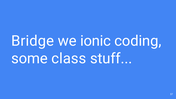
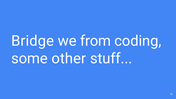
ionic: ionic -> from
class: class -> other
